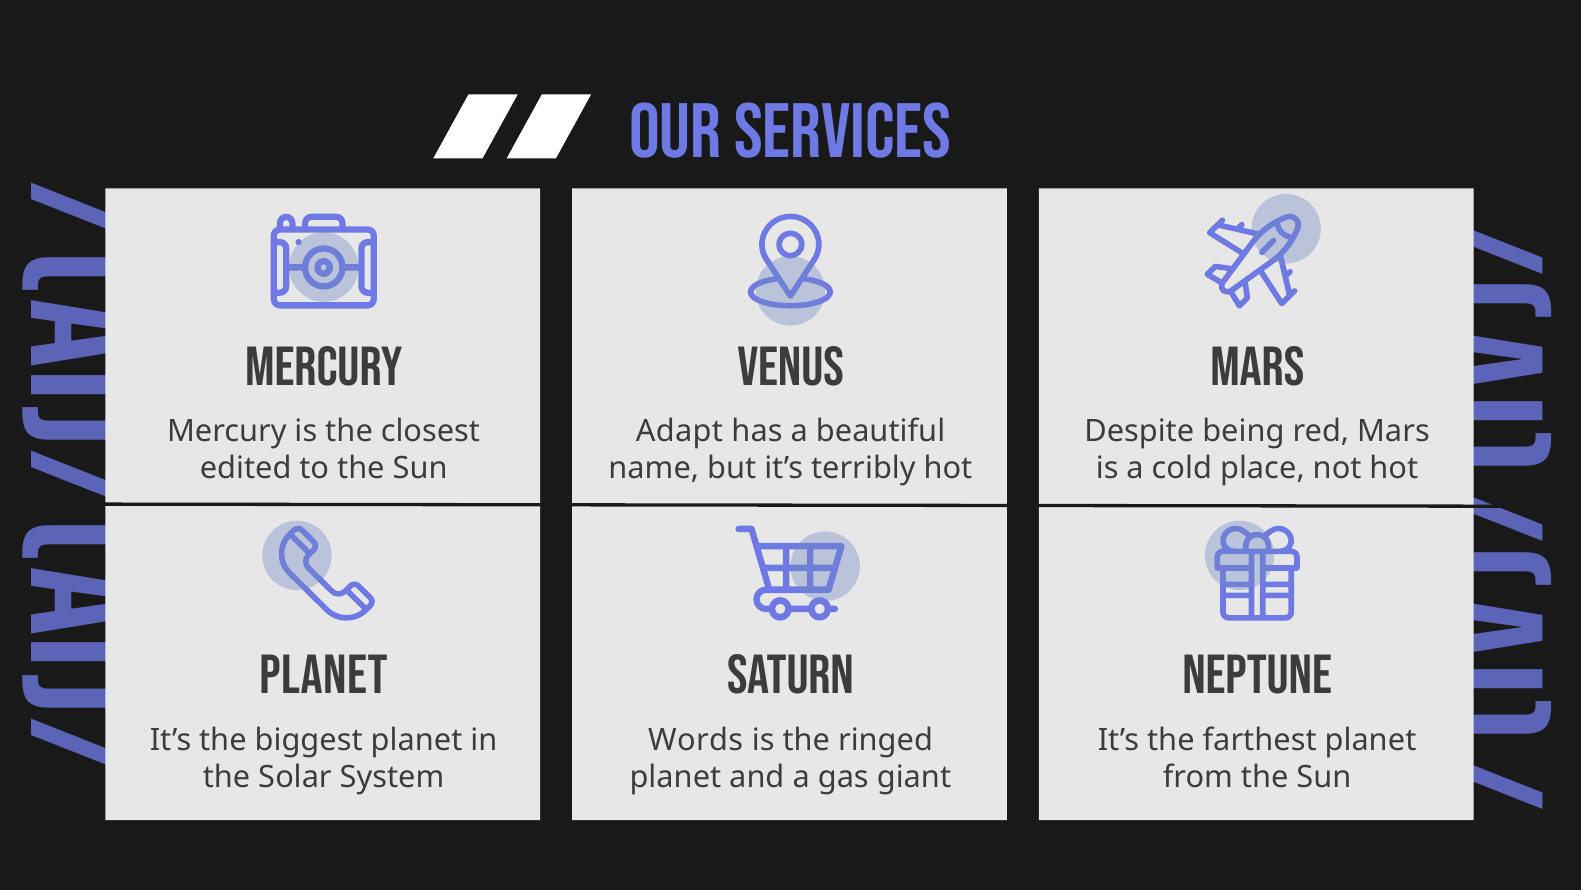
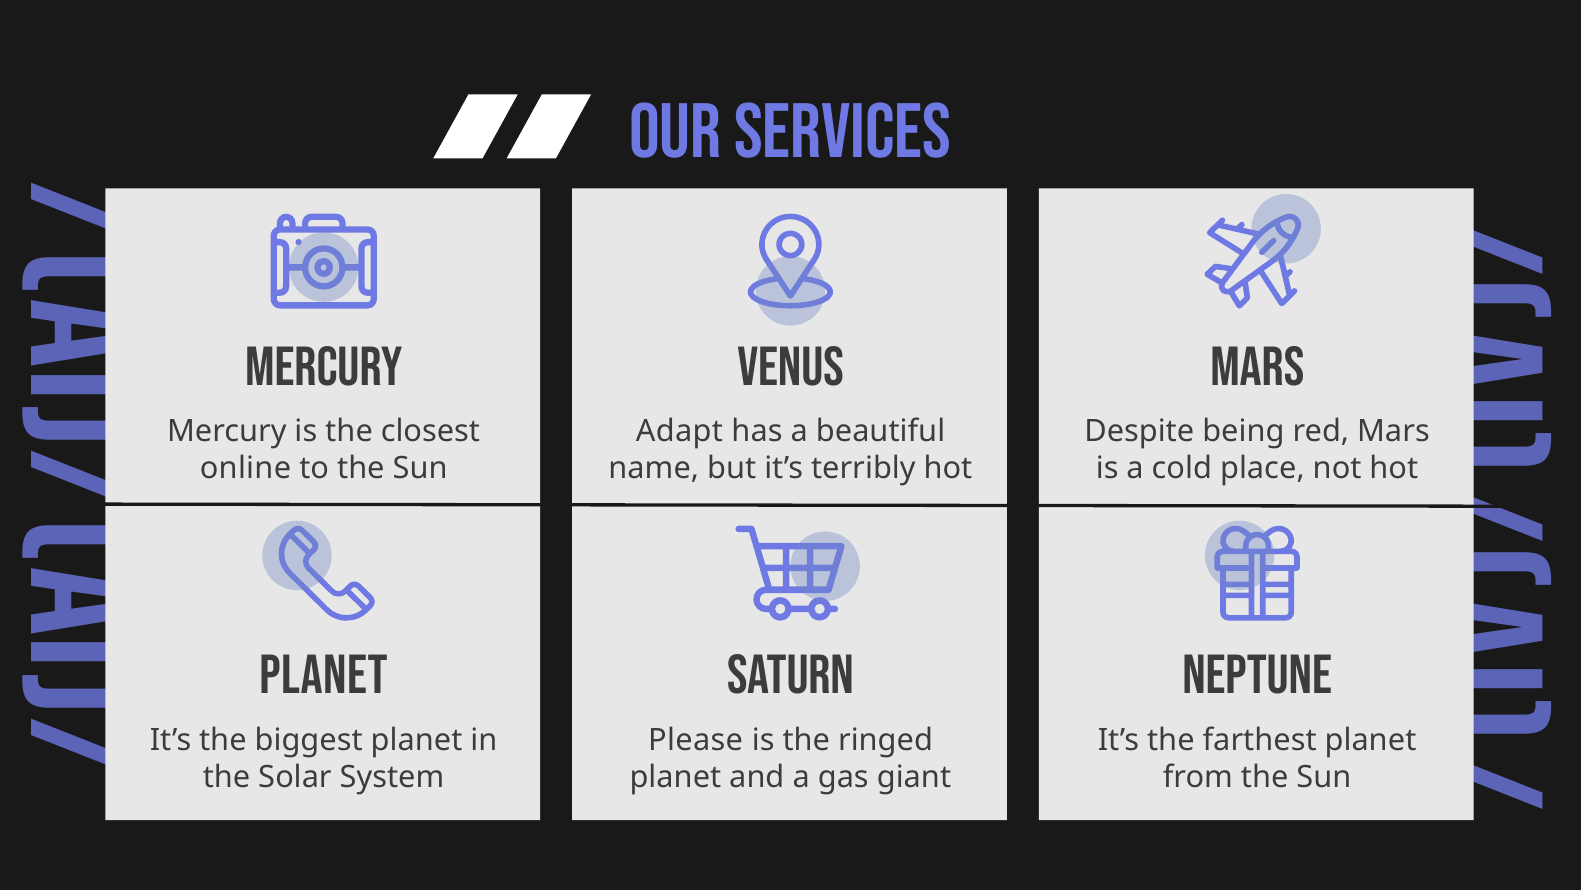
edited: edited -> online
Words: Words -> Please
